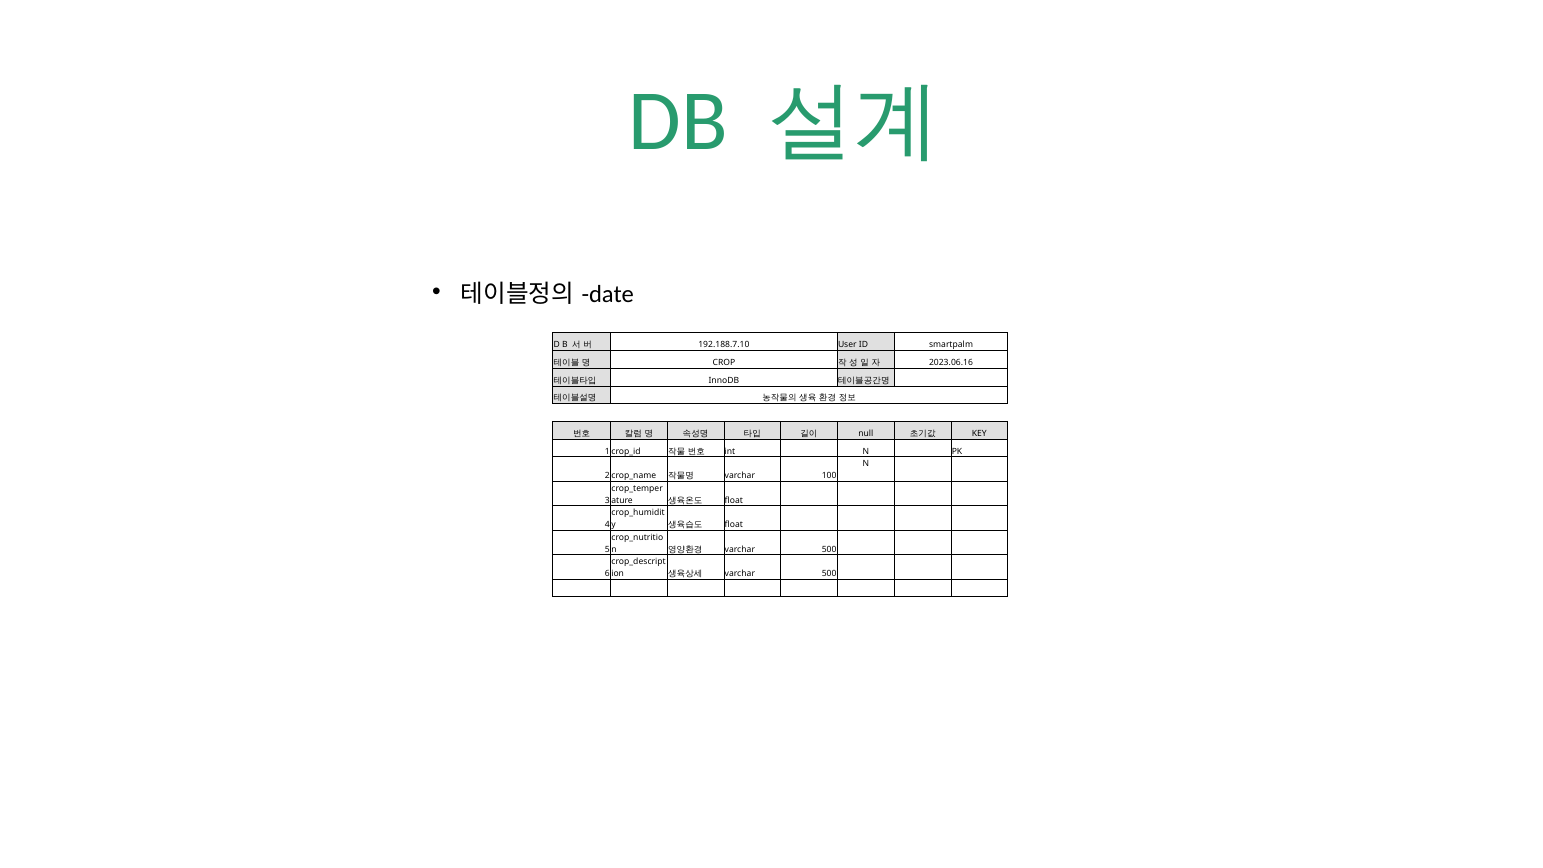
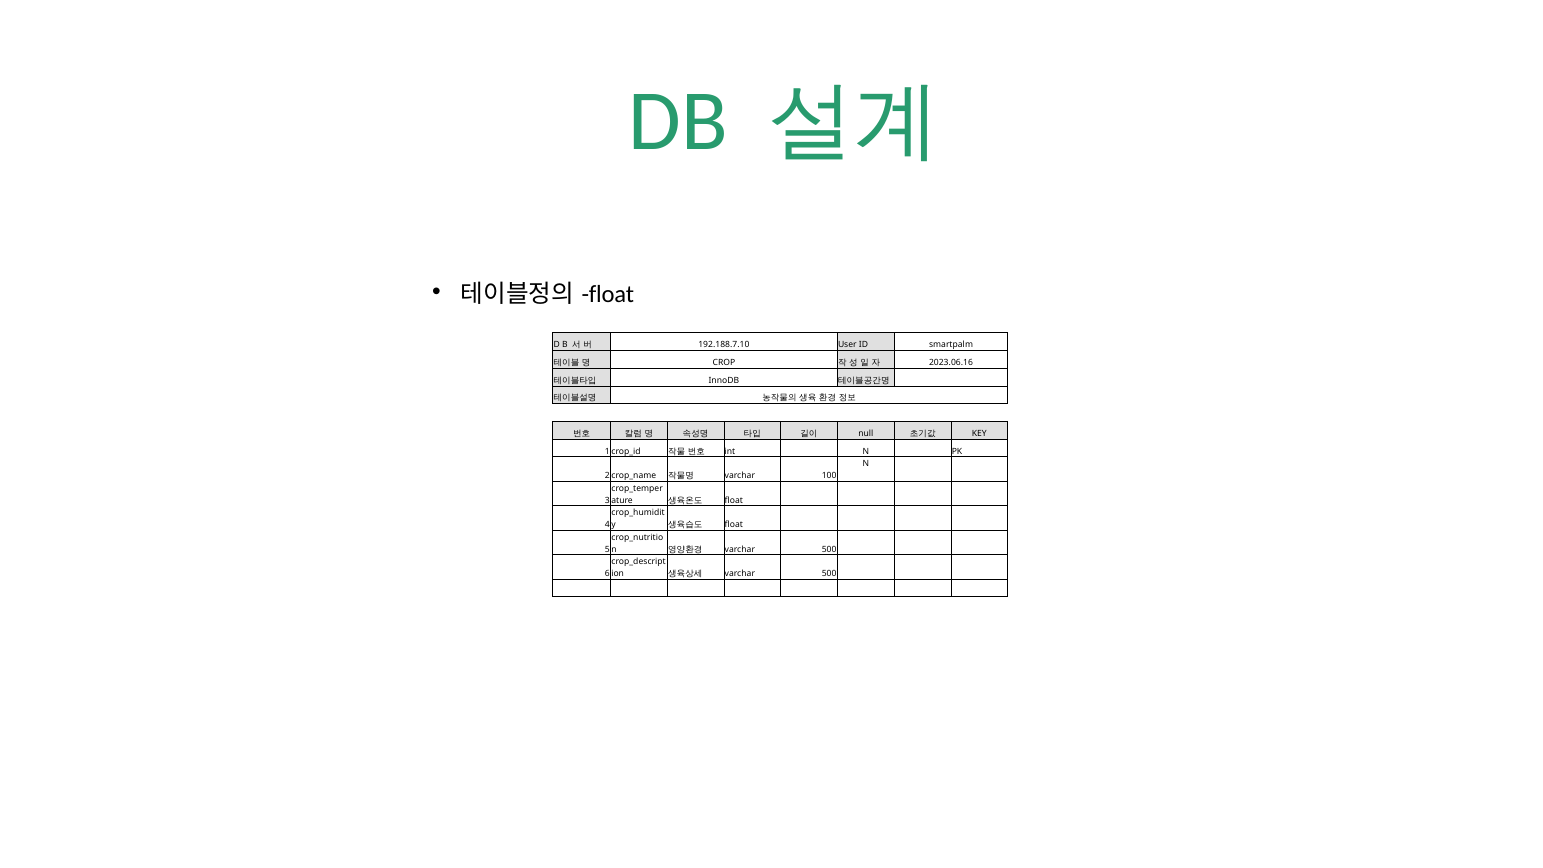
date at (608, 294): date -> float
